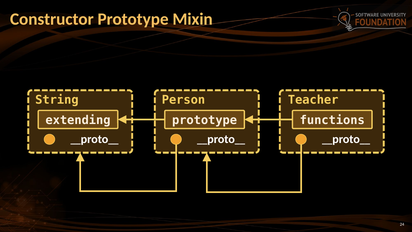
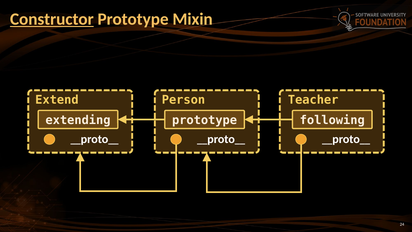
Constructor underline: none -> present
String: String -> Extend
functions: functions -> following
